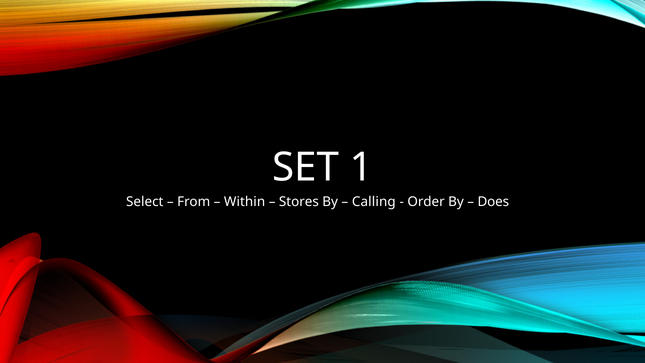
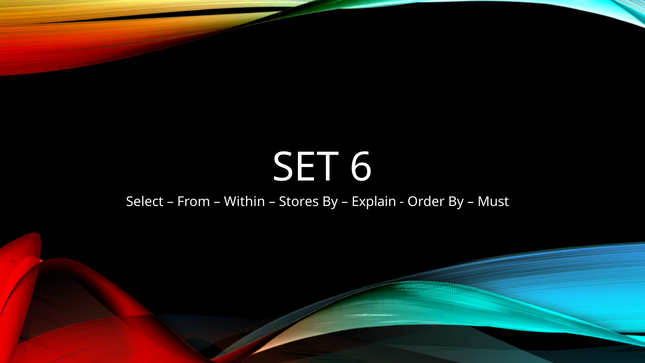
1: 1 -> 6
Calling: Calling -> Explain
Does: Does -> Must
